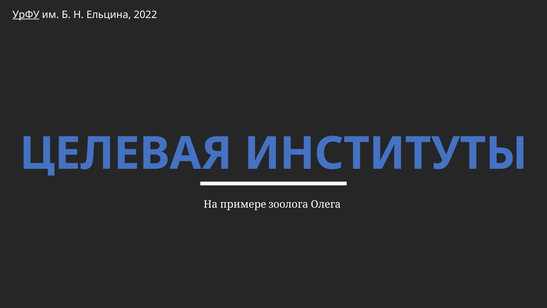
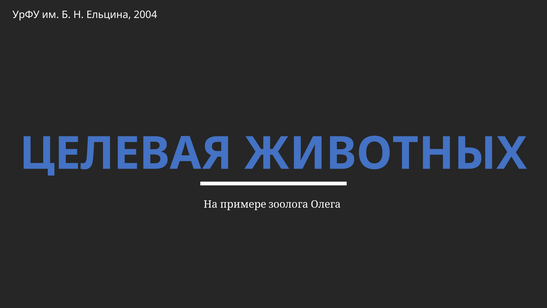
УрФУ underline: present -> none
2022: 2022 -> 2004
ИНСТИТУТЫ: ИНСТИТУТЫ -> ЖИВОТНЫХ
